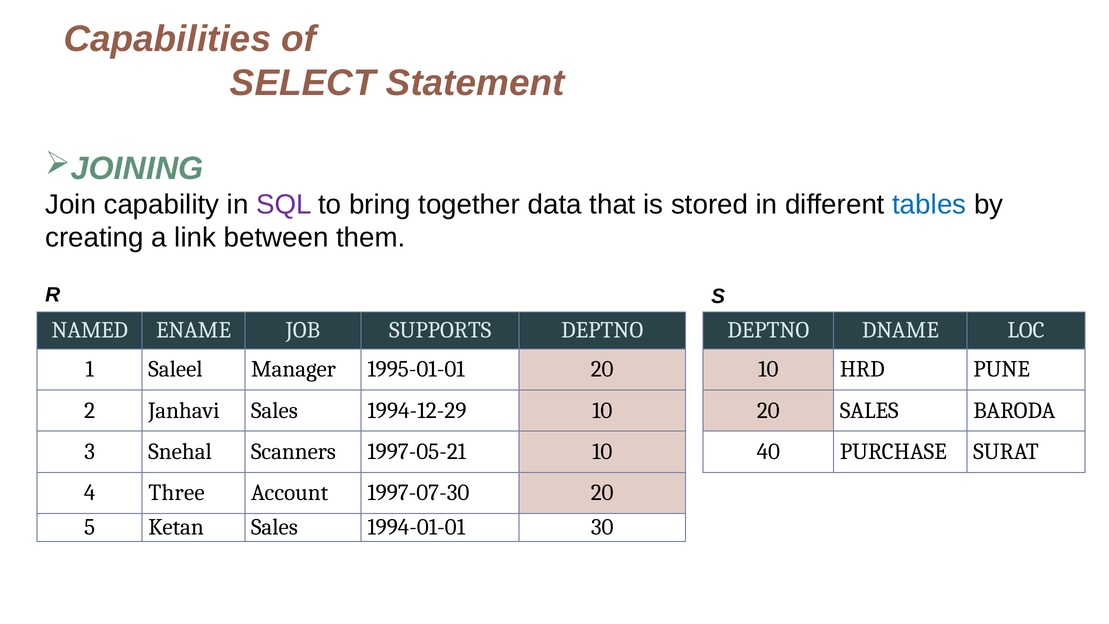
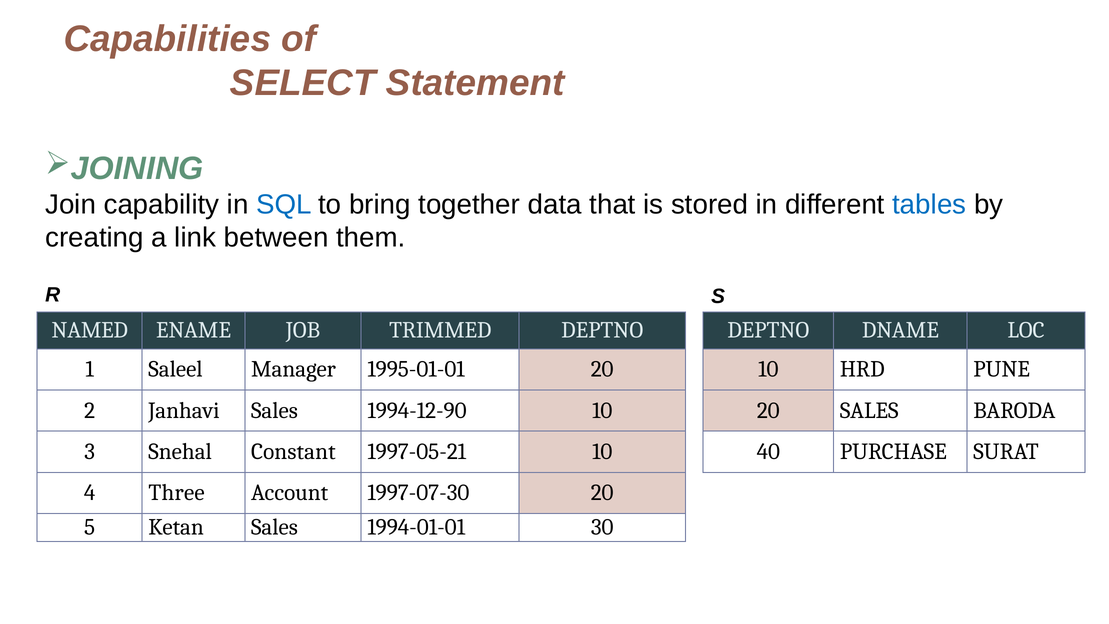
SQL colour: purple -> blue
SUPPORTS: SUPPORTS -> TRIMMED
1994-12-29: 1994-12-29 -> 1994-12-90
Scanners: Scanners -> Constant
